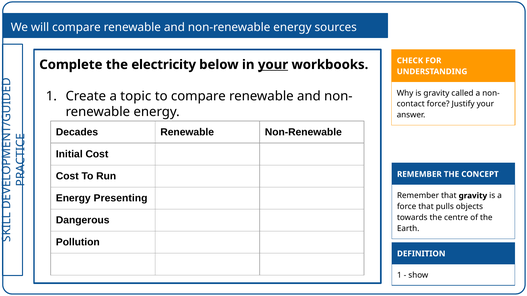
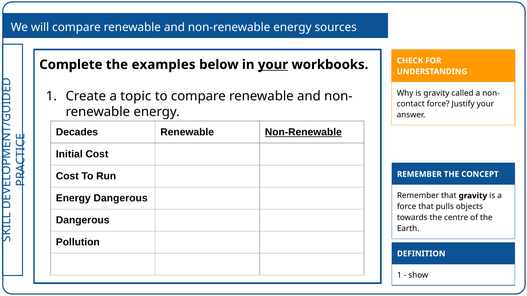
electricity: electricity -> examples
Non-Renewable at (303, 132) underline: none -> present
Energy Presenting: Presenting -> Dangerous
